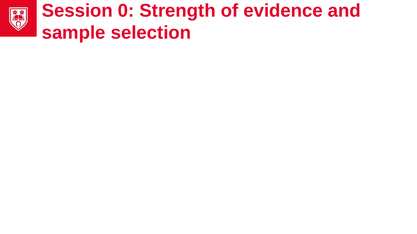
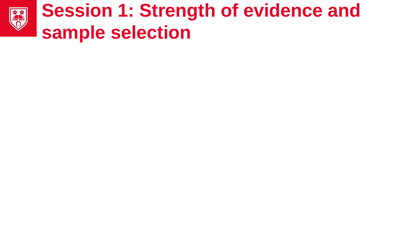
0: 0 -> 1
